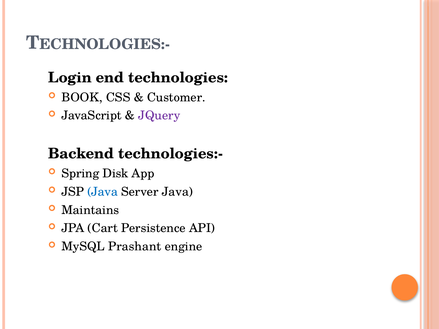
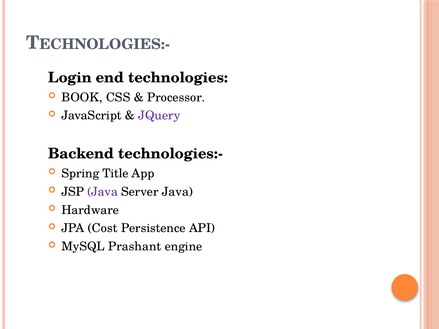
Customer: Customer -> Processor
Disk: Disk -> Title
Java at (103, 192) colour: blue -> purple
Maintains: Maintains -> Hardware
Cart: Cart -> Cost
